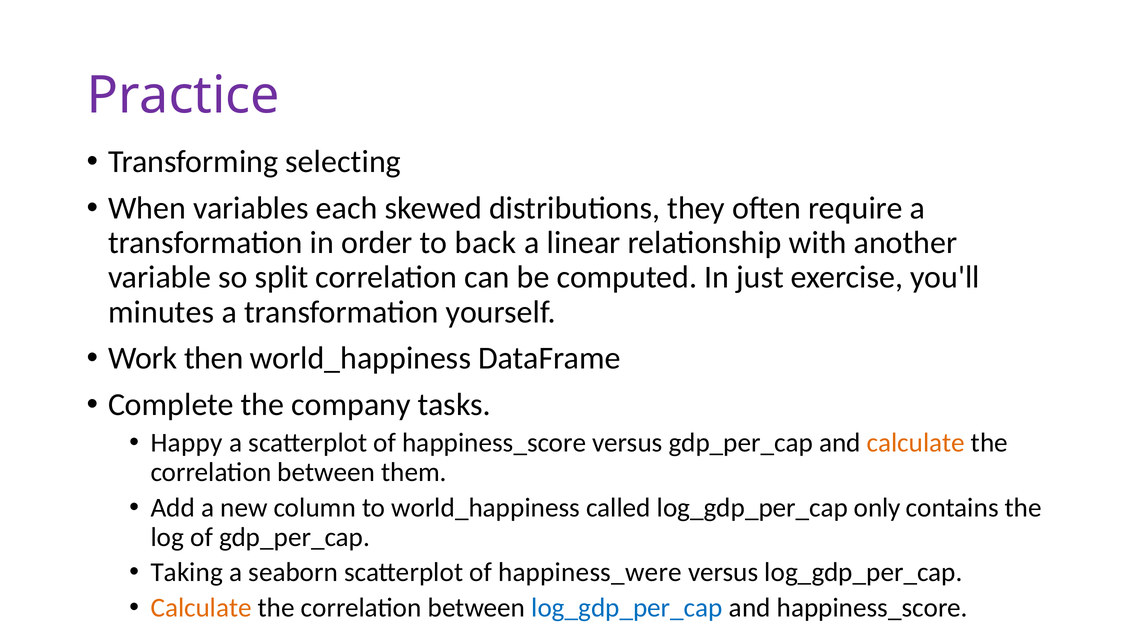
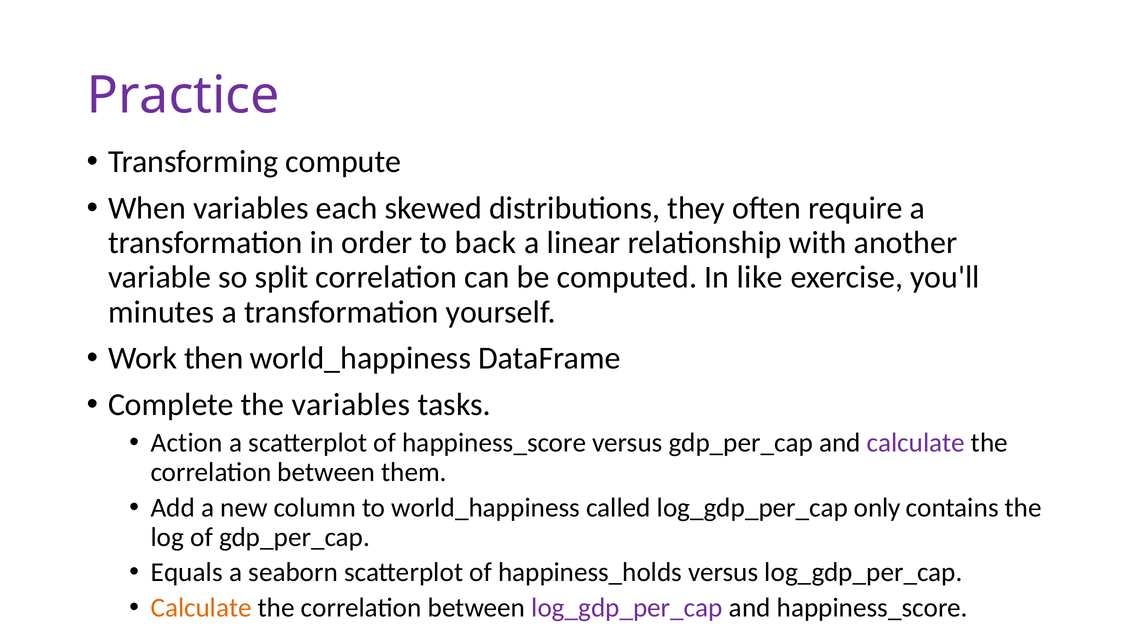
selecting: selecting -> compute
just: just -> like
the company: company -> variables
Happy: Happy -> Action
calculate at (916, 443) colour: orange -> purple
Taking: Taking -> Equals
happiness_were: happiness_were -> happiness_holds
log_gdp_per_cap at (627, 607) colour: blue -> purple
